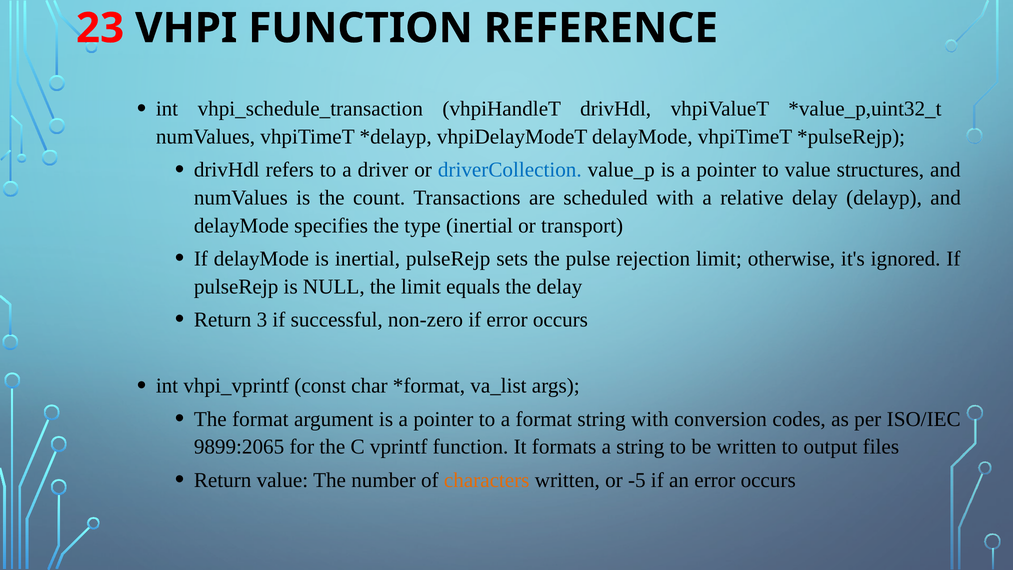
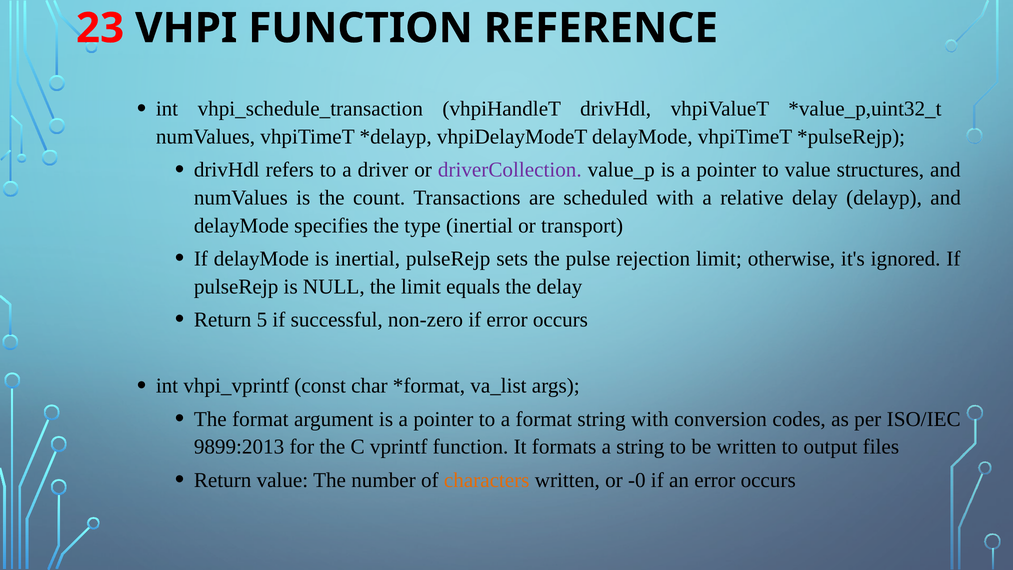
driverCollection colour: blue -> purple
3: 3 -> 5
9899:2065: 9899:2065 -> 9899:2013
-5: -5 -> -0
